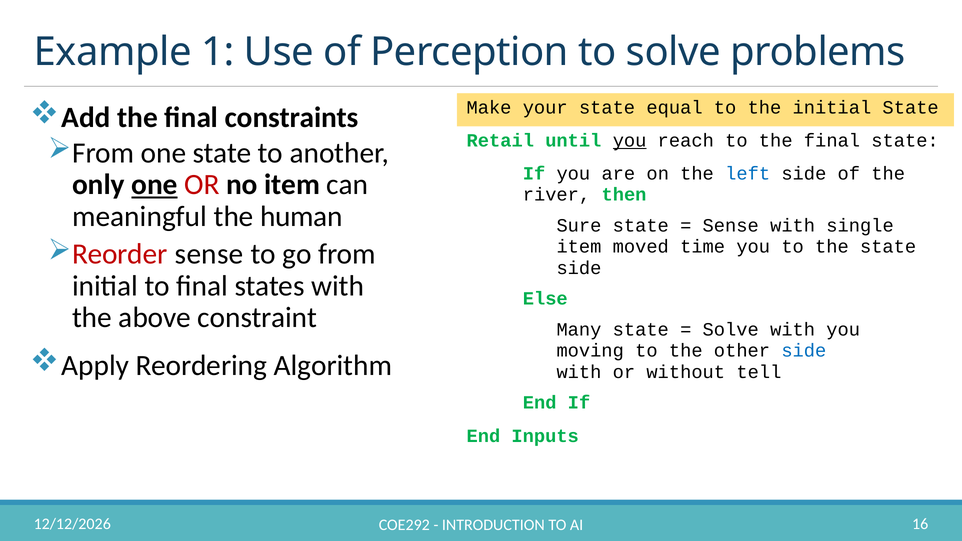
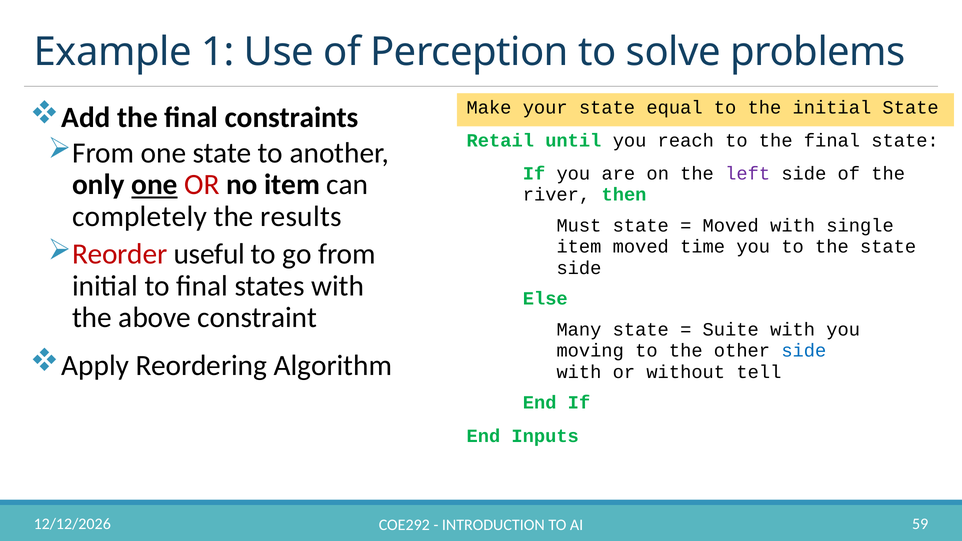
you at (630, 141) underline: present -> none
left colour: blue -> purple
meaningful: meaningful -> completely
human: human -> results
Sure: Sure -> Must
Sense at (731, 226): Sense -> Moved
Reorder sense: sense -> useful
Solve at (731, 330): Solve -> Suite
16: 16 -> 59
